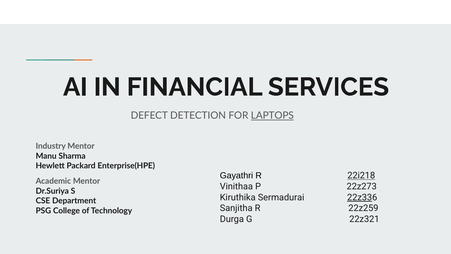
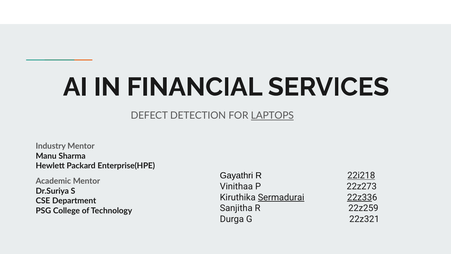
Sermadurai underline: none -> present
